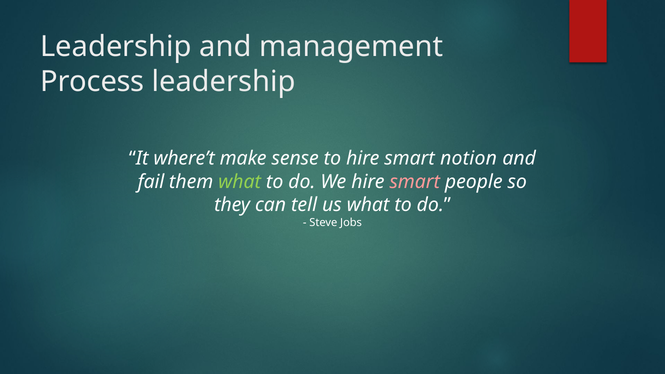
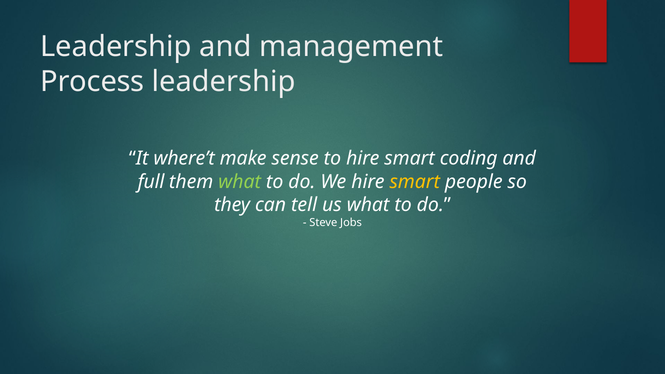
notion: notion -> coding
fail: fail -> full
smart at (415, 182) colour: pink -> yellow
